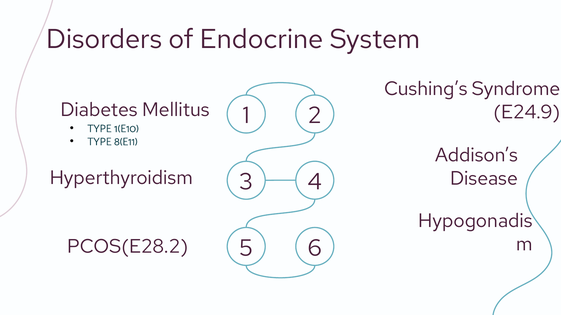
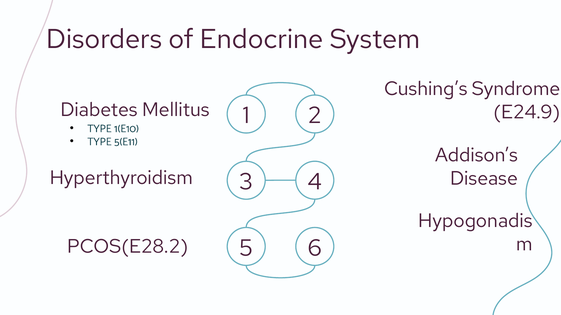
8(E11: 8(E11 -> 5(E11
